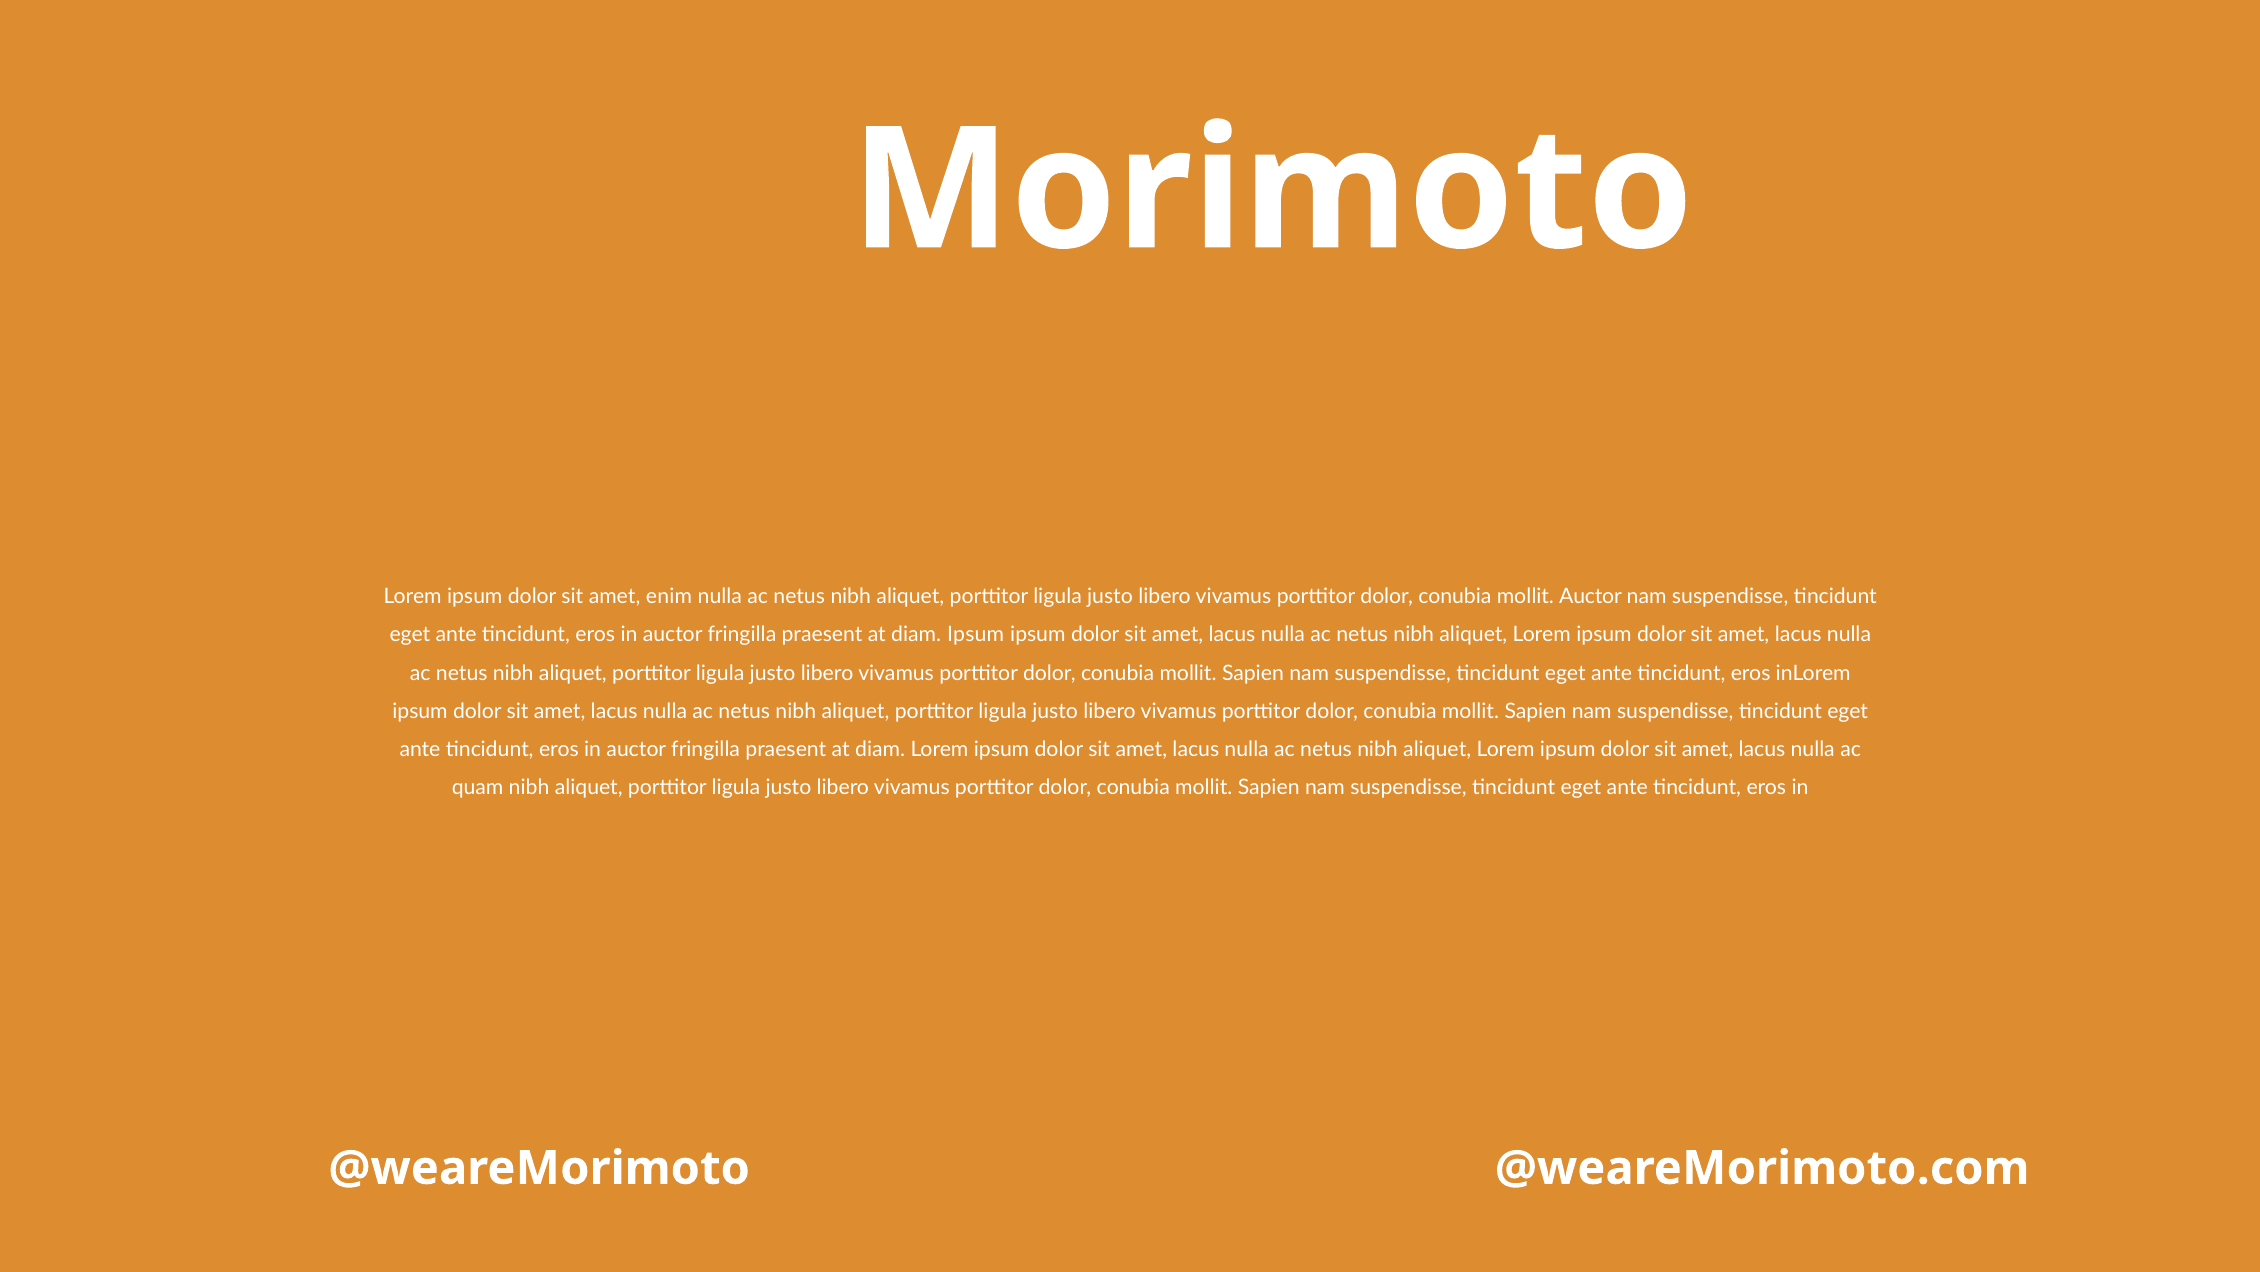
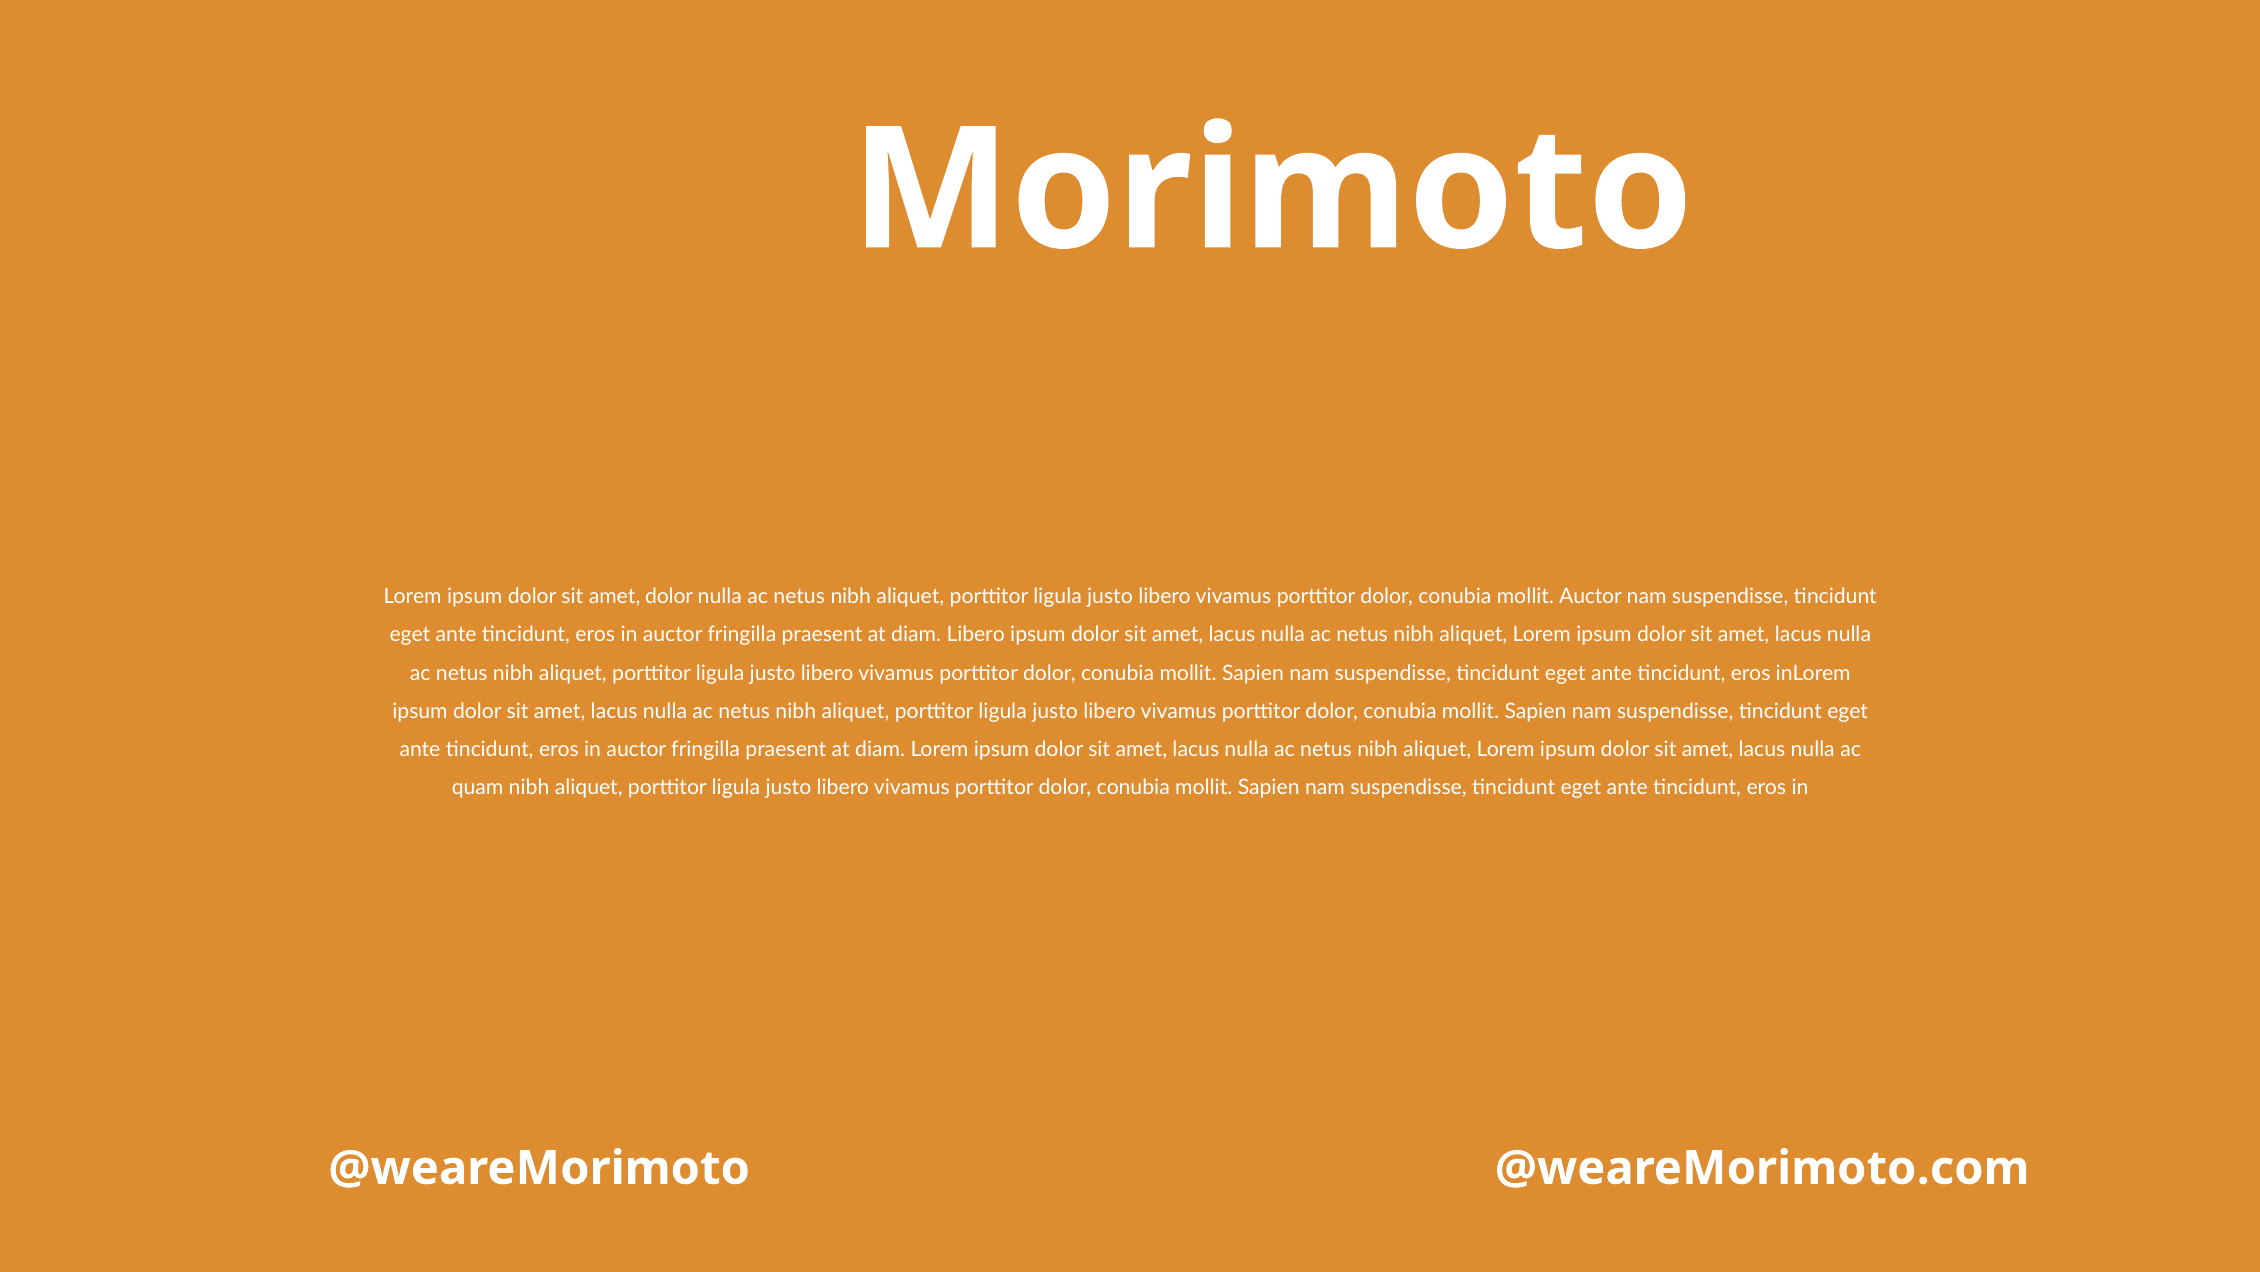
amet enim: enim -> dolor
diam Ipsum: Ipsum -> Libero
